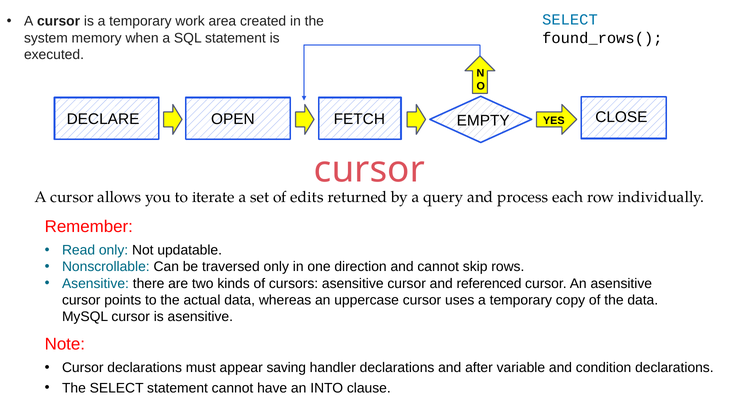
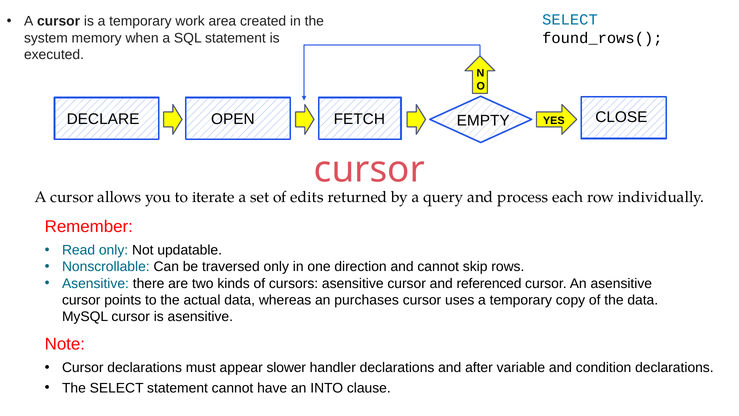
uppercase: uppercase -> purchases
saving: saving -> slower
